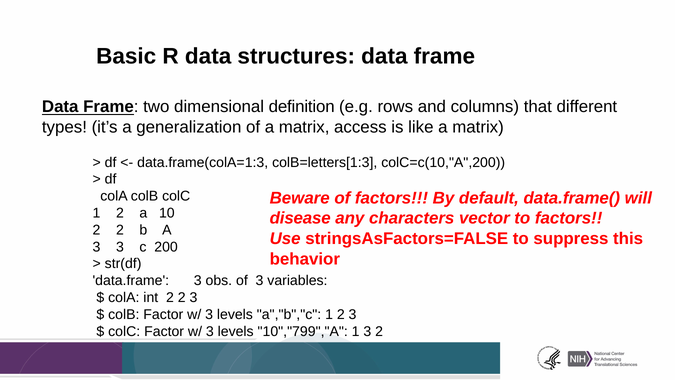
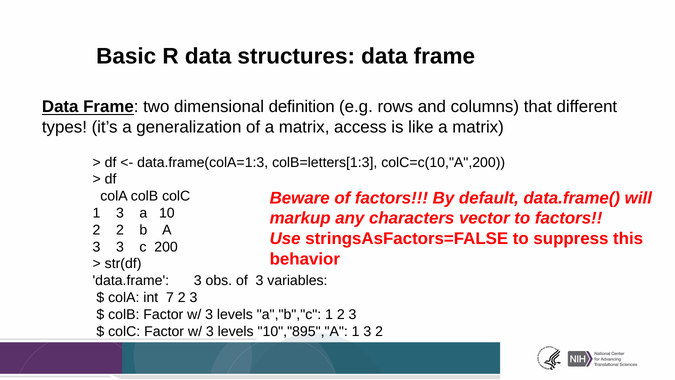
2 at (120, 213): 2 -> 3
disease: disease -> markup
int 2: 2 -> 7
10","799","A: 10","799","A -> 10","895","A
